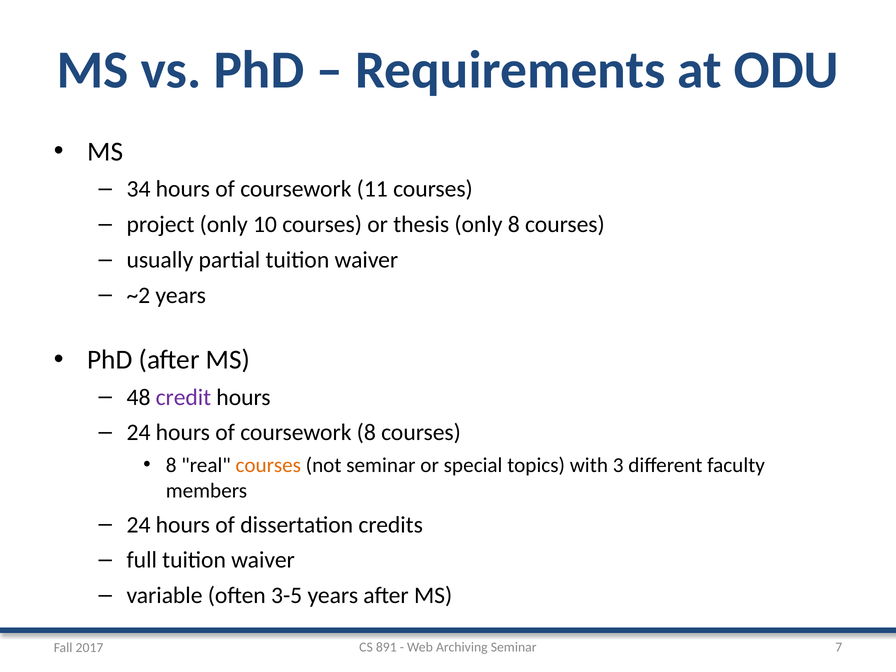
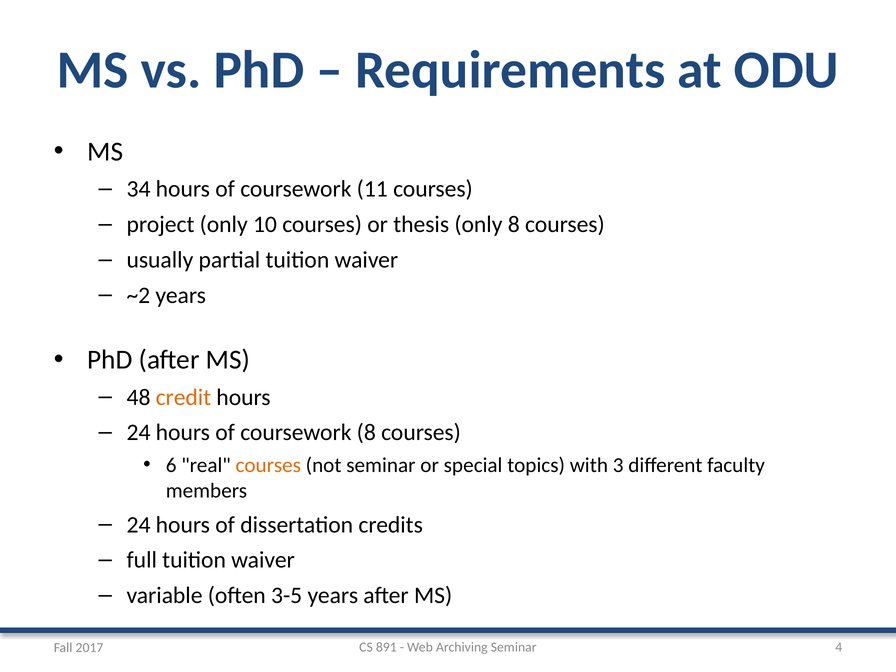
credit colour: purple -> orange
8 at (171, 465): 8 -> 6
7: 7 -> 4
